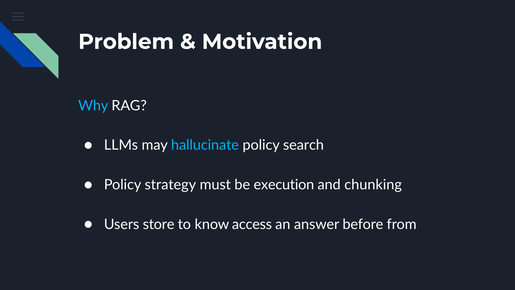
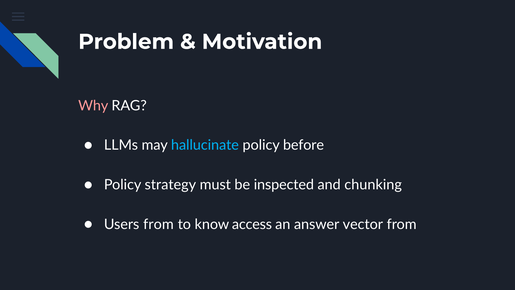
Why colour: light blue -> pink
search: search -> before
execution: execution -> inspected
Users store: store -> from
before: before -> vector
